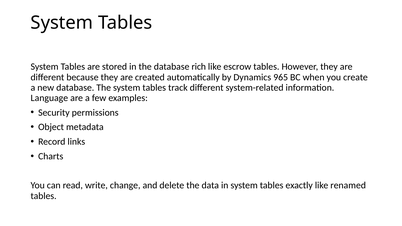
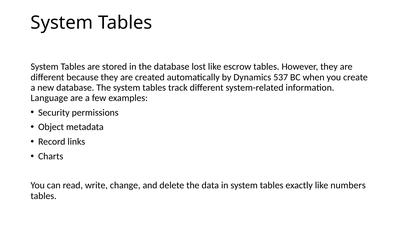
rich: rich -> lost
965: 965 -> 537
renamed: renamed -> numbers
